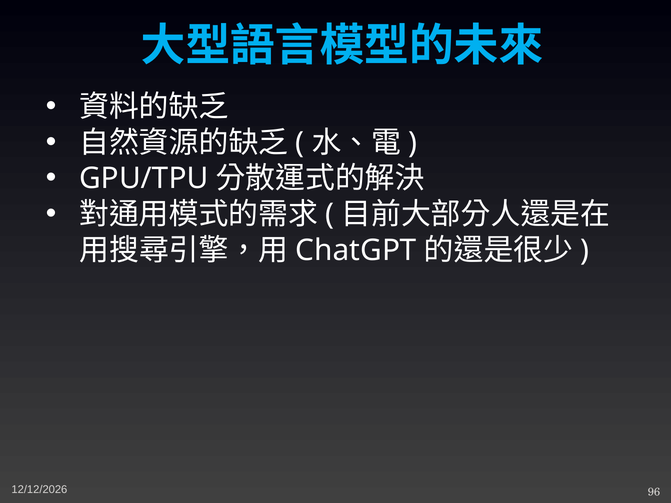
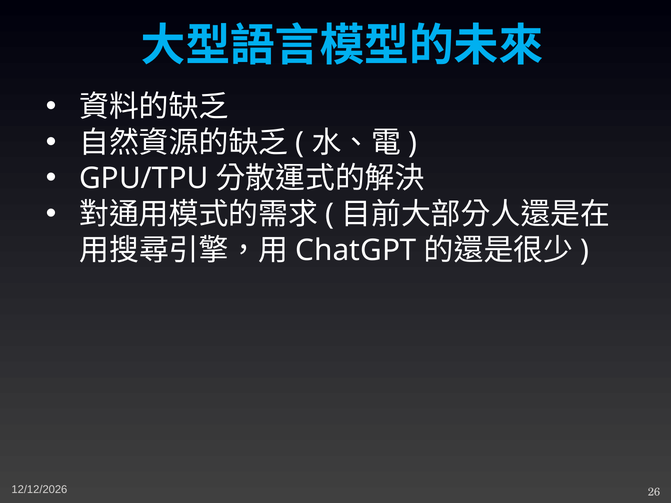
96: 96 -> 26
